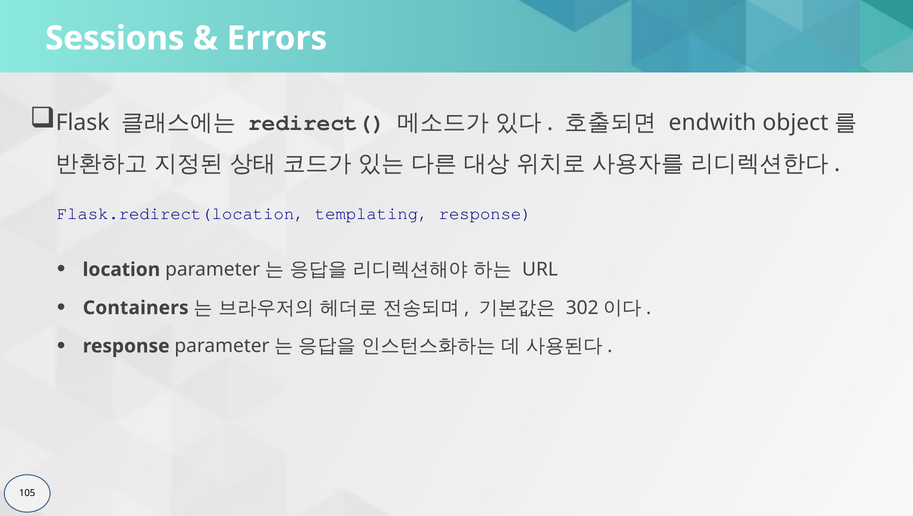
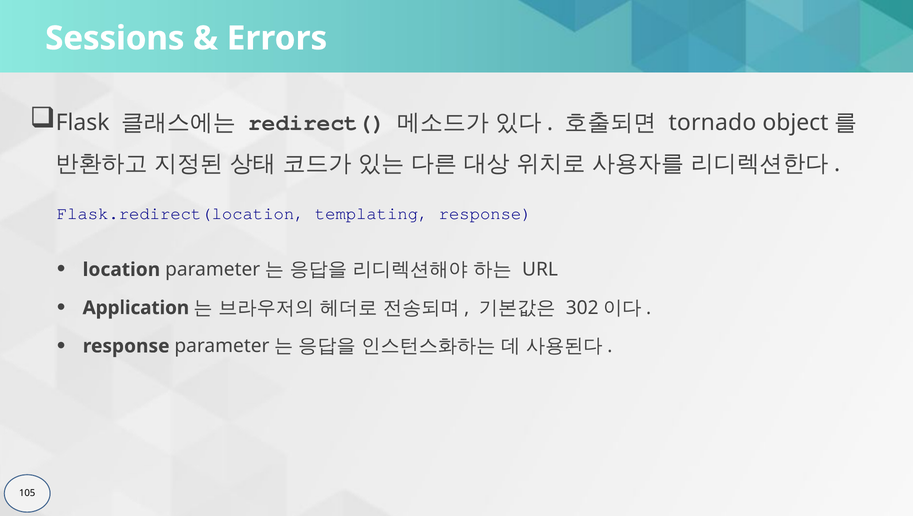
endwith: endwith -> tornado
Containers: Containers -> Application
